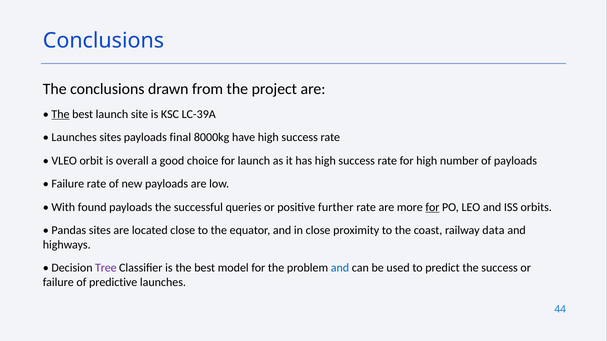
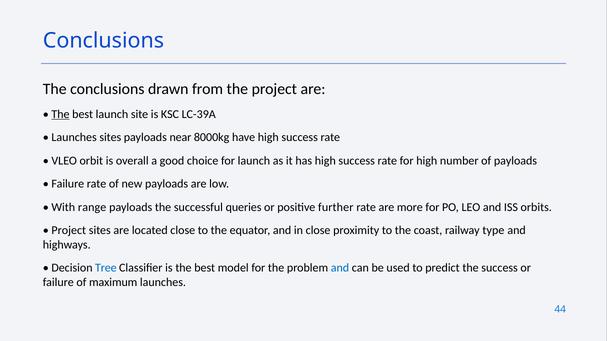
final: final -> near
found: found -> range
for at (432, 207) underline: present -> none
Pandas at (69, 231): Pandas -> Project
data: data -> type
Tree colour: purple -> blue
predictive: predictive -> maximum
